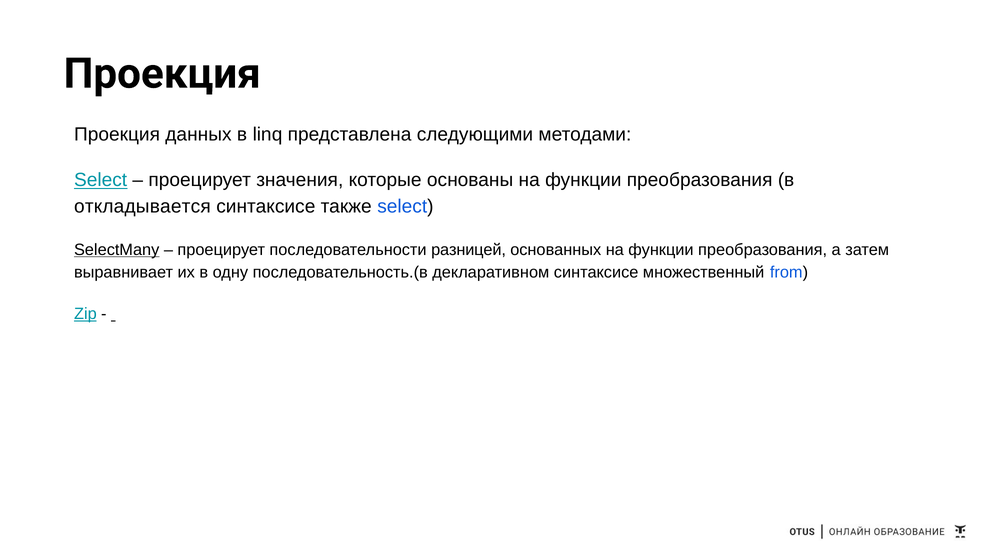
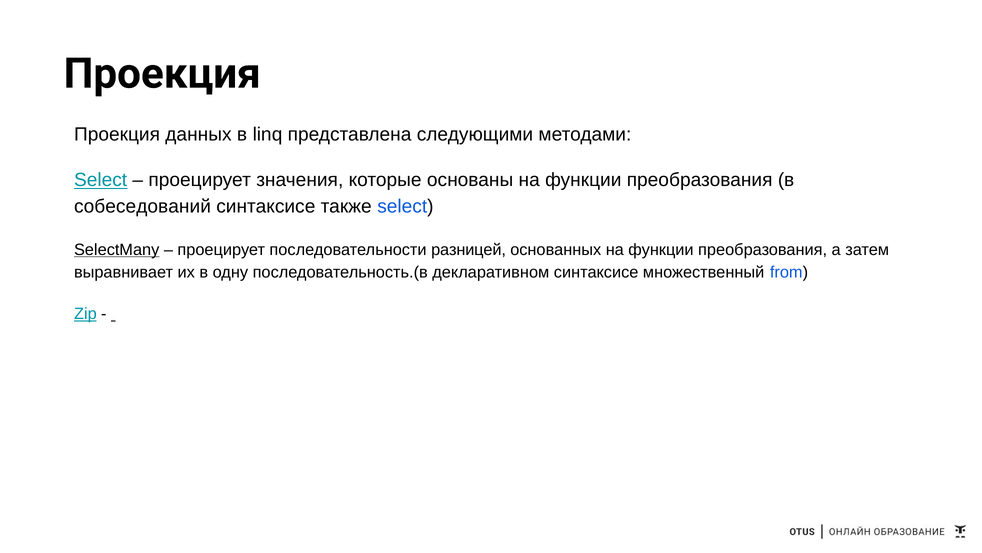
откладывается: откладывается -> собеседований
